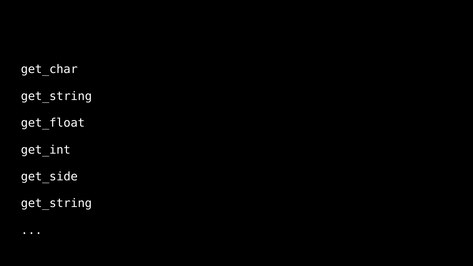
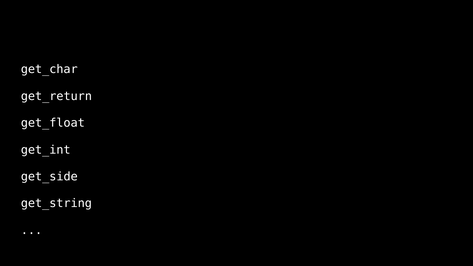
get_string at (56, 96): get_string -> get_return
